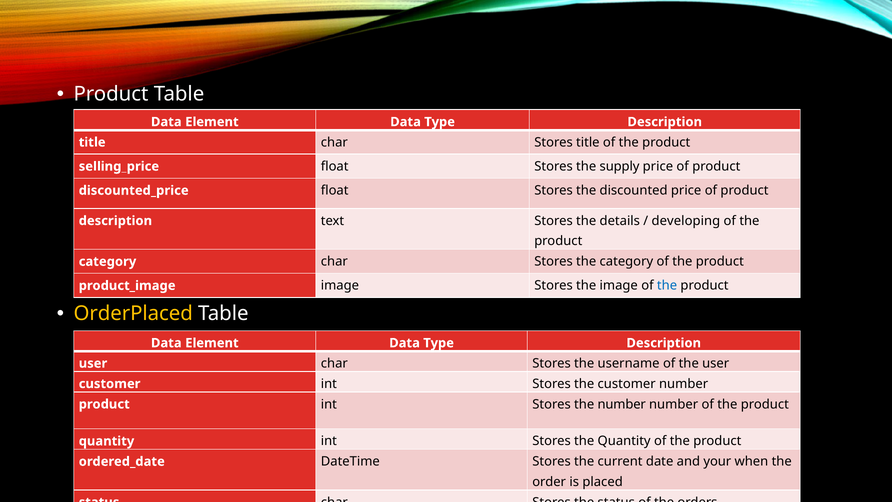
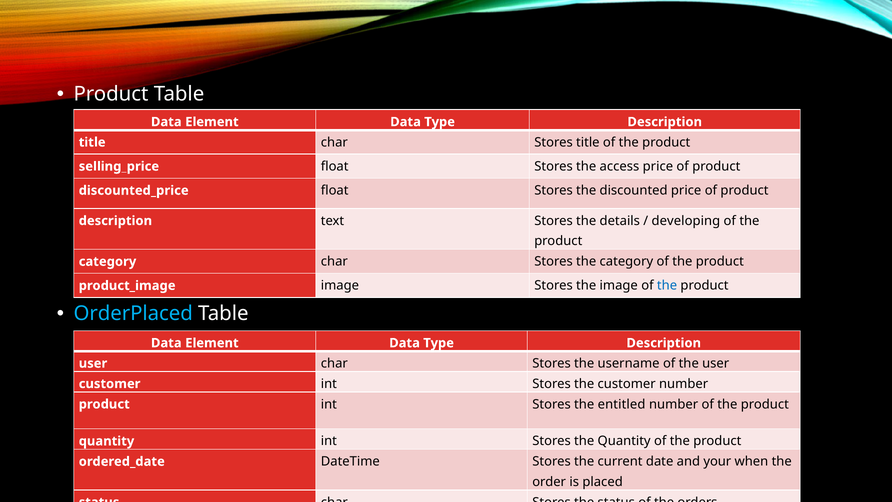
supply: supply -> access
OrderPlaced colour: yellow -> light blue
the number: number -> entitled
